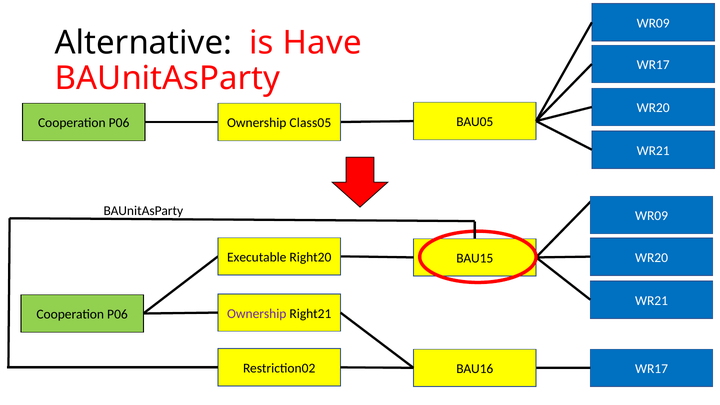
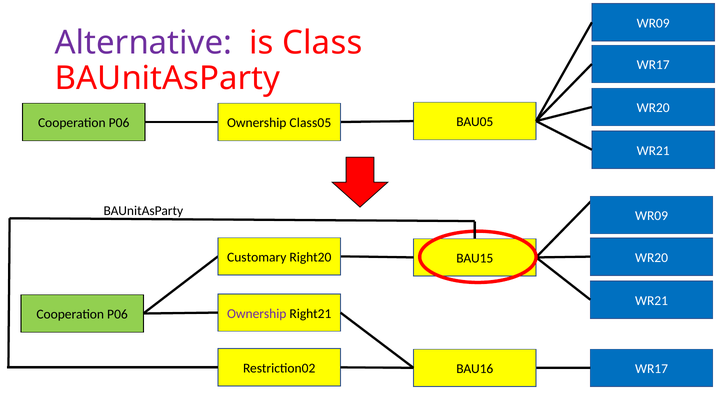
Alternative colour: black -> purple
Have: Have -> Class
Executable: Executable -> Customary
